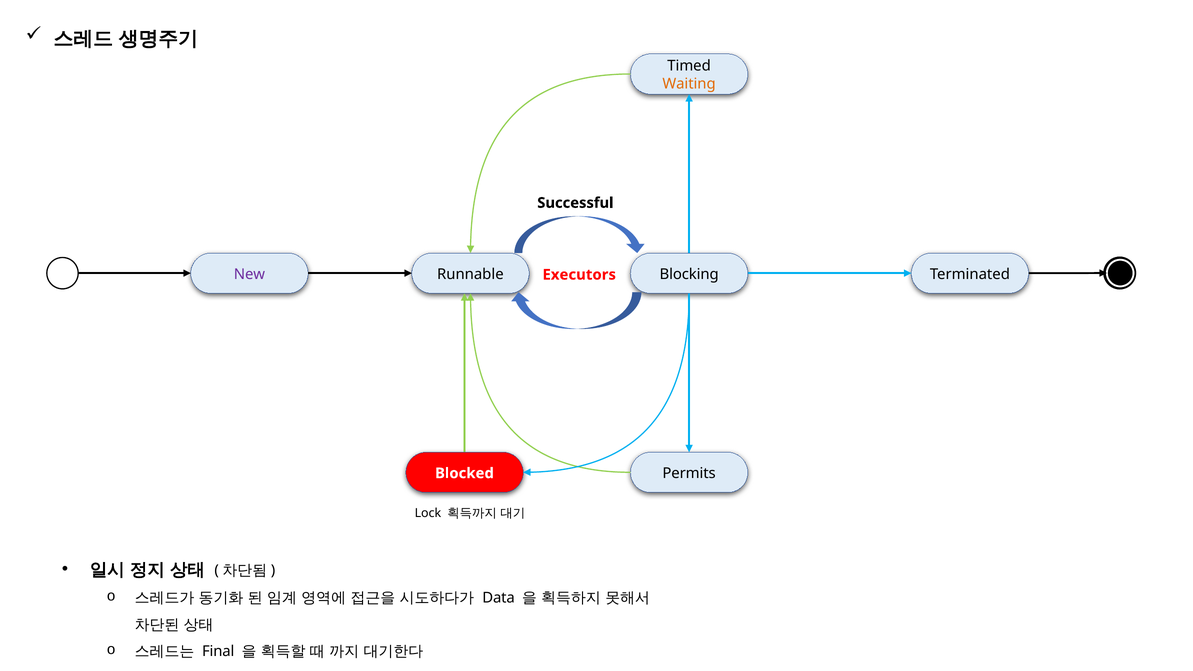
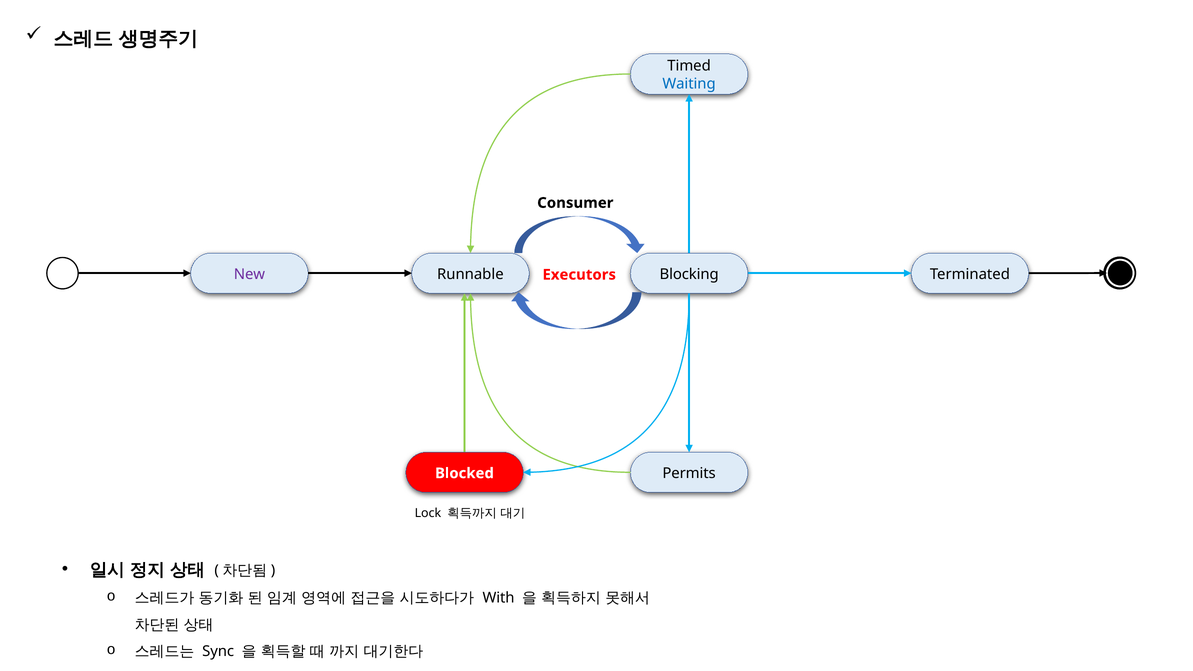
Waiting colour: orange -> blue
Successful: Successful -> Consumer
Data: Data -> With
Final: Final -> Sync
